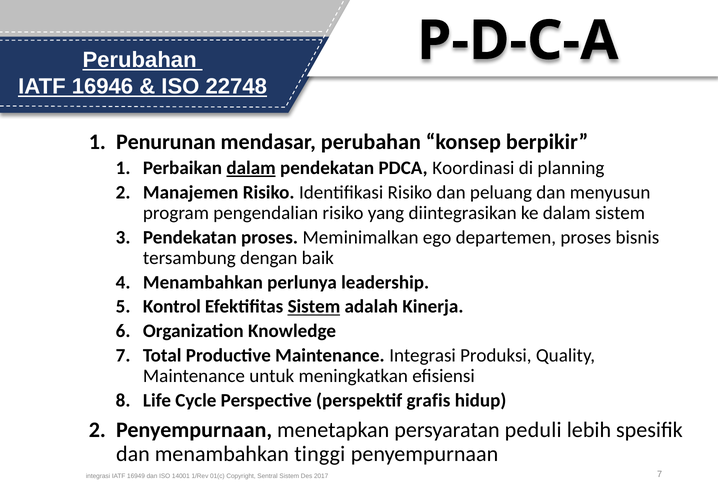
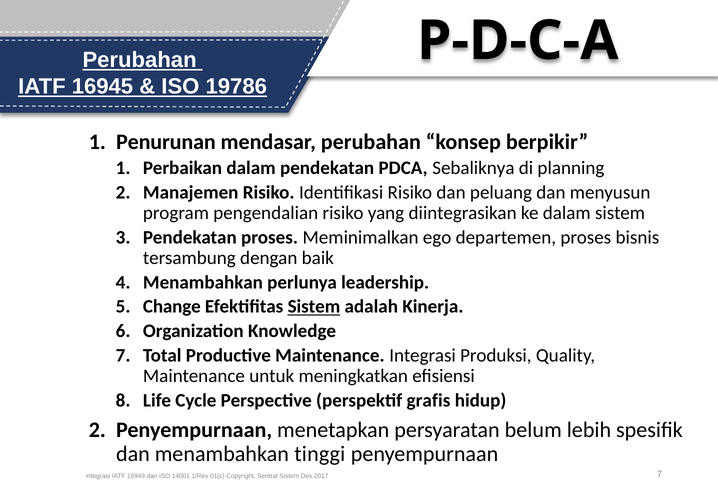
16946: 16946 -> 16945
22748: 22748 -> 19786
dalam at (251, 168) underline: present -> none
Koordinasi: Koordinasi -> Sebaliknya
Kontrol: Kontrol -> Change
peduli: peduli -> belum
